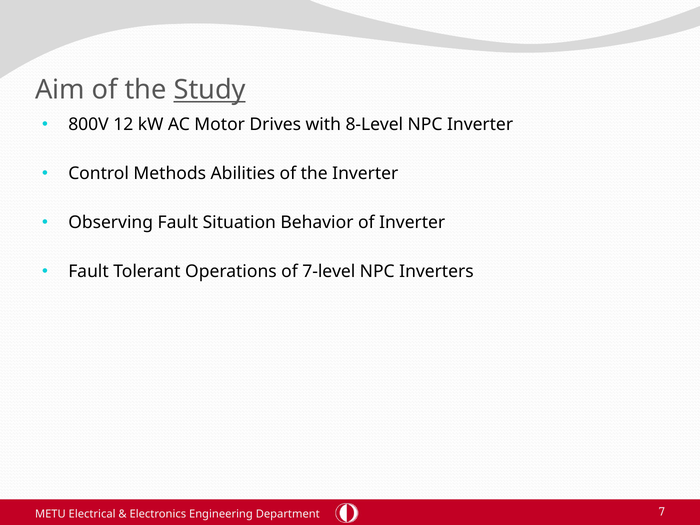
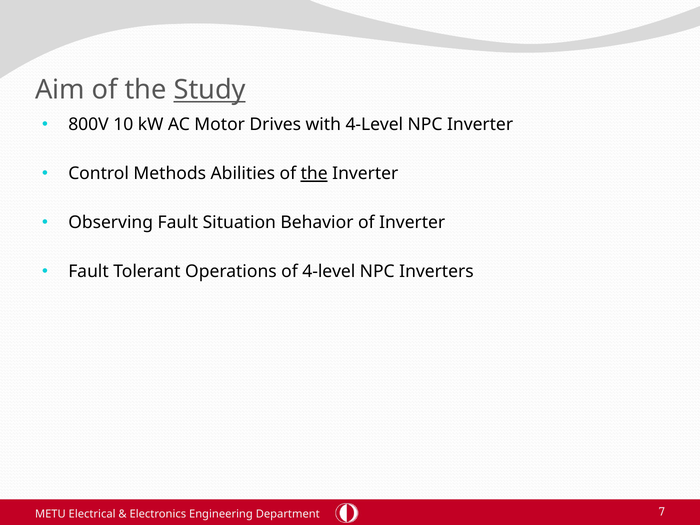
12: 12 -> 10
with 8-Level: 8-Level -> 4-Level
the at (314, 174) underline: none -> present
of 7-level: 7-level -> 4-level
